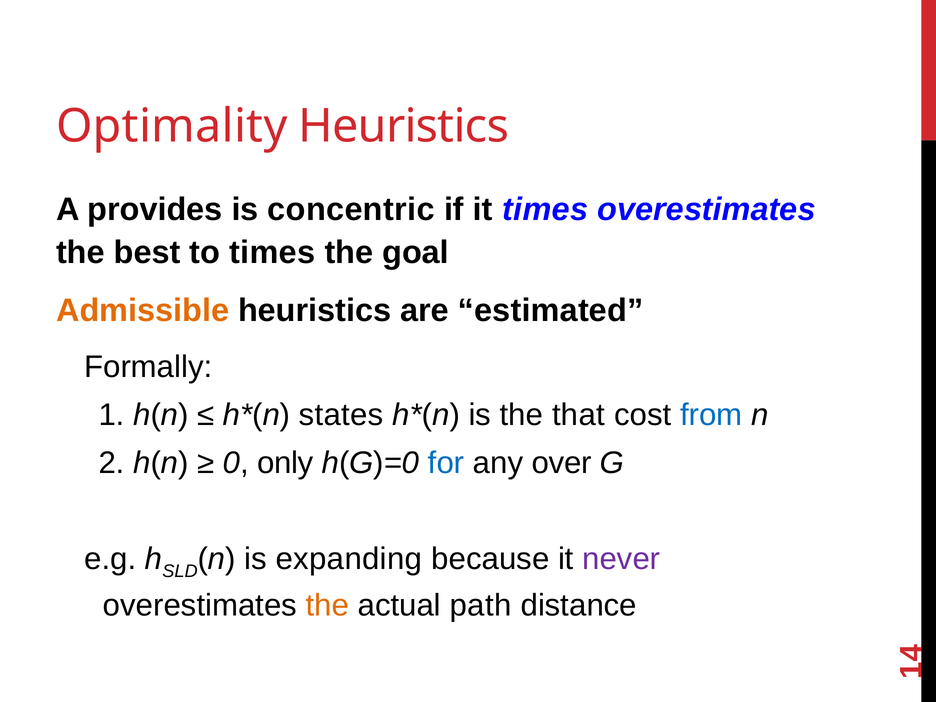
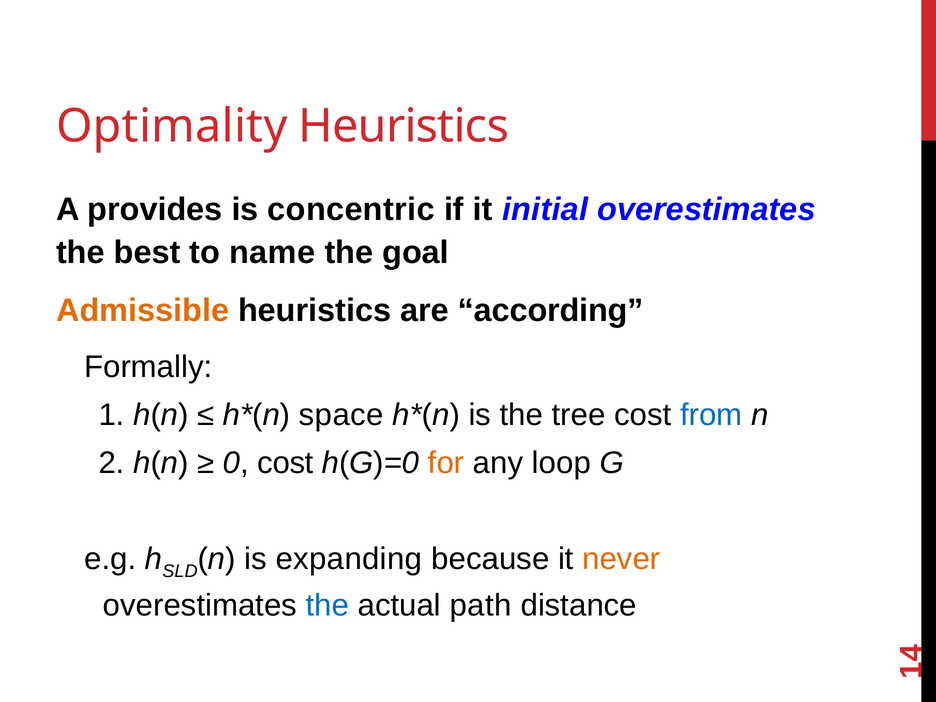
it times: times -> initial
to times: times -> name
estimated: estimated -> according
states: states -> space
that: that -> tree
0 only: only -> cost
for colour: blue -> orange
over: over -> loop
never colour: purple -> orange
the at (327, 605) colour: orange -> blue
